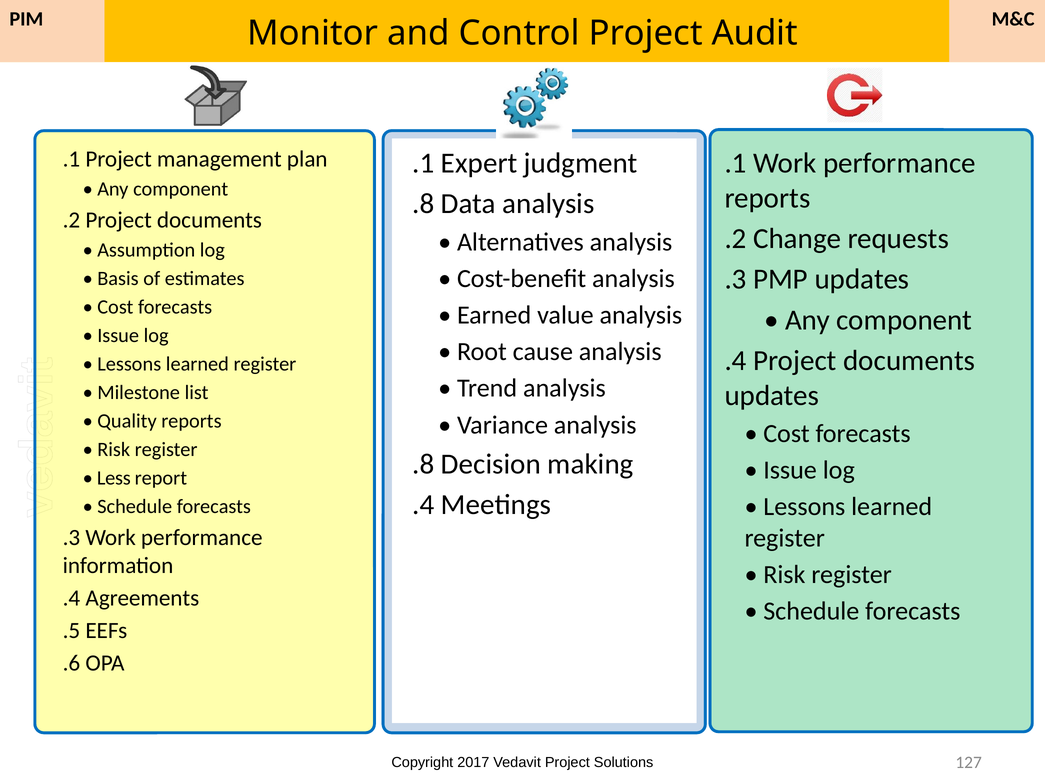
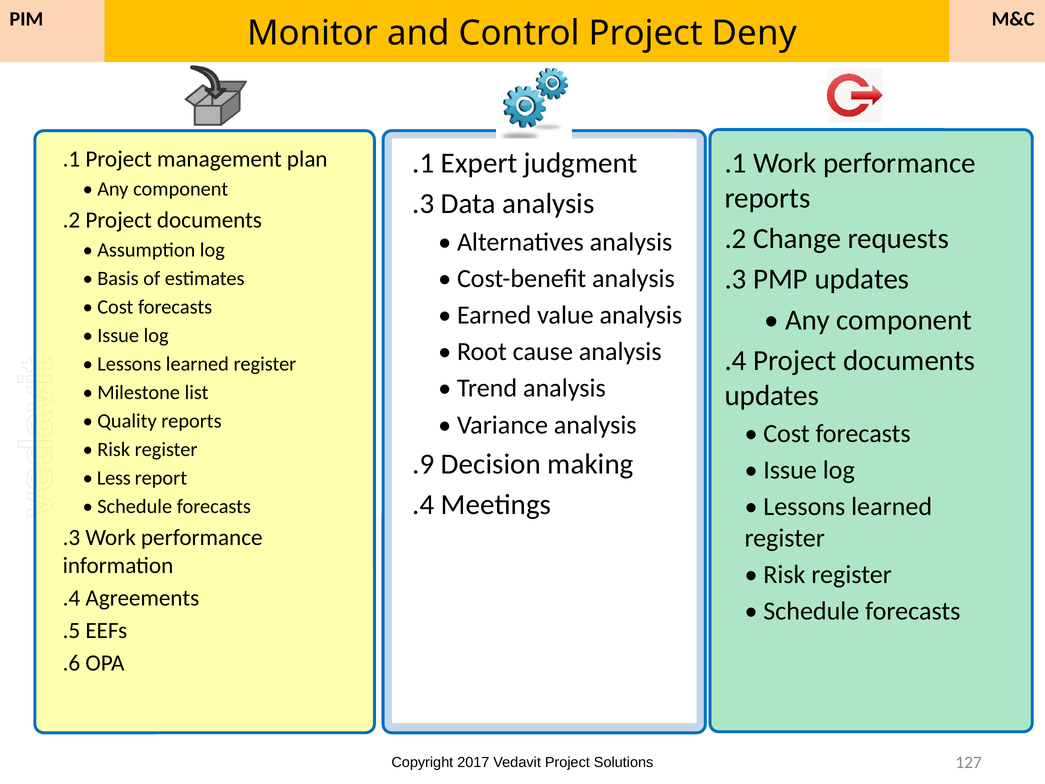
Audit: Audit -> Deny
.8 at (423, 204): .8 -> .3
.8 at (423, 464): .8 -> .9
